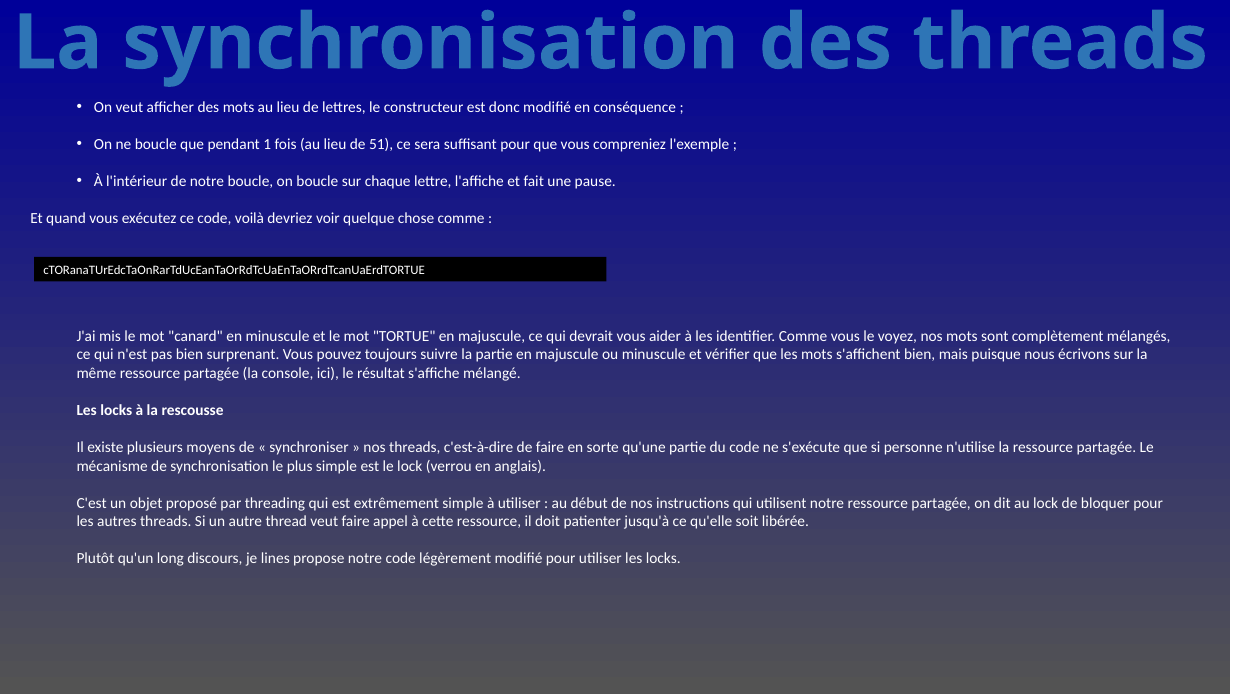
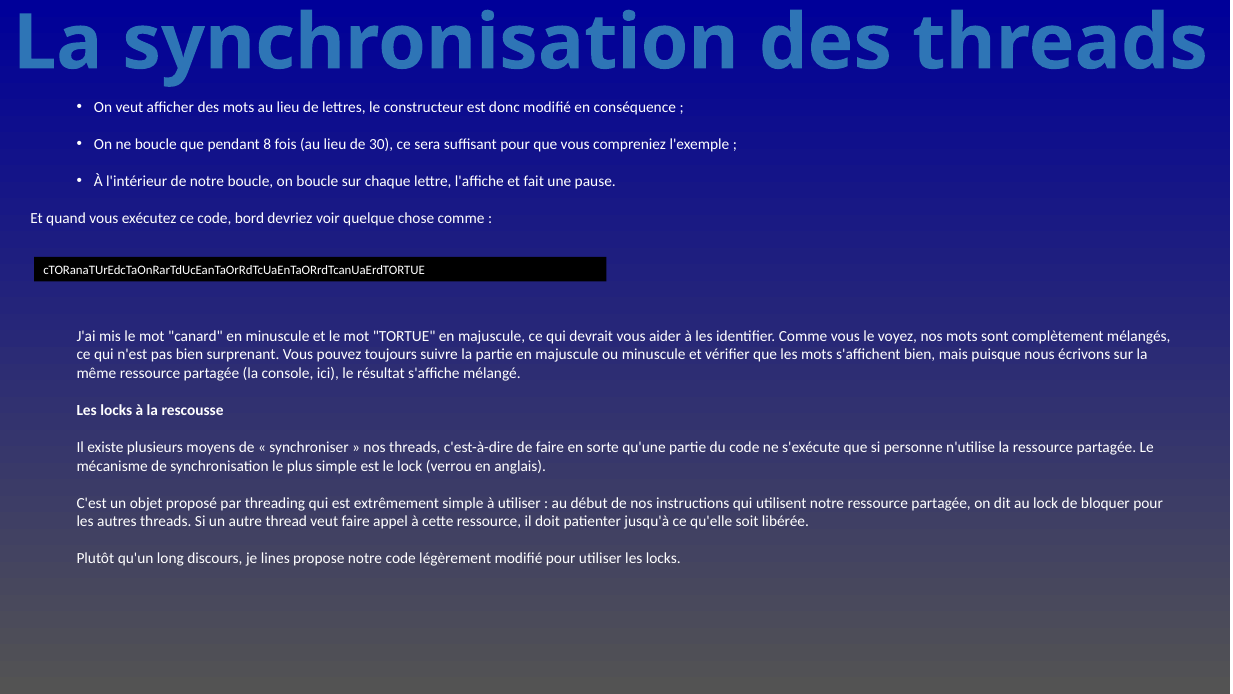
1: 1 -> 8
51: 51 -> 30
voilà: voilà -> bord
